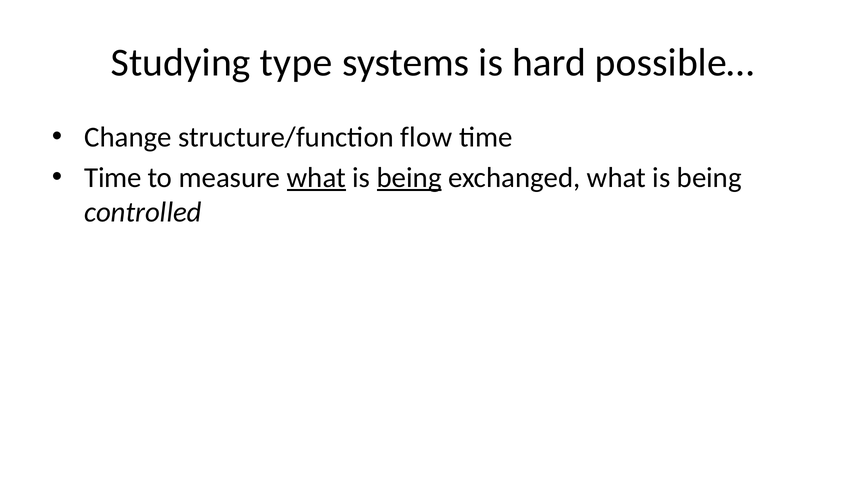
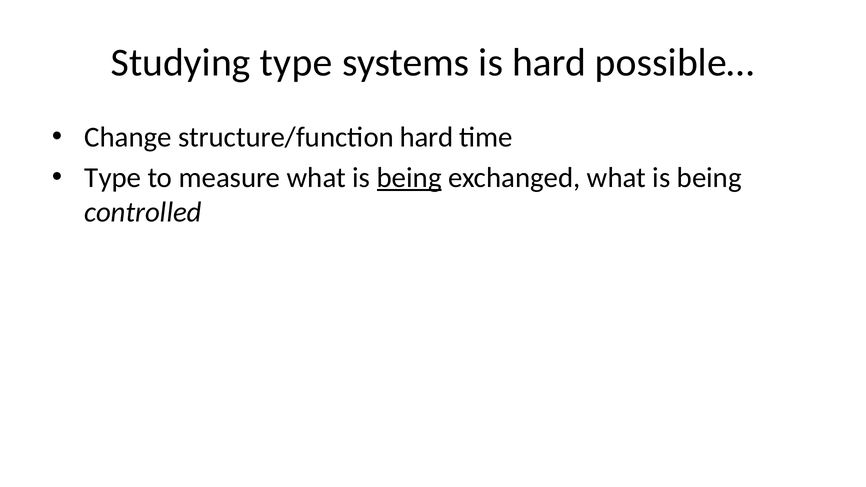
structure/function flow: flow -> hard
Time at (113, 178): Time -> Type
what at (316, 178) underline: present -> none
